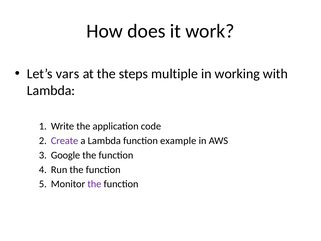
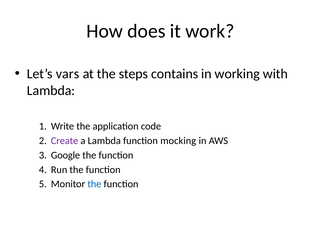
multiple: multiple -> contains
example: example -> mocking
the at (94, 184) colour: purple -> blue
